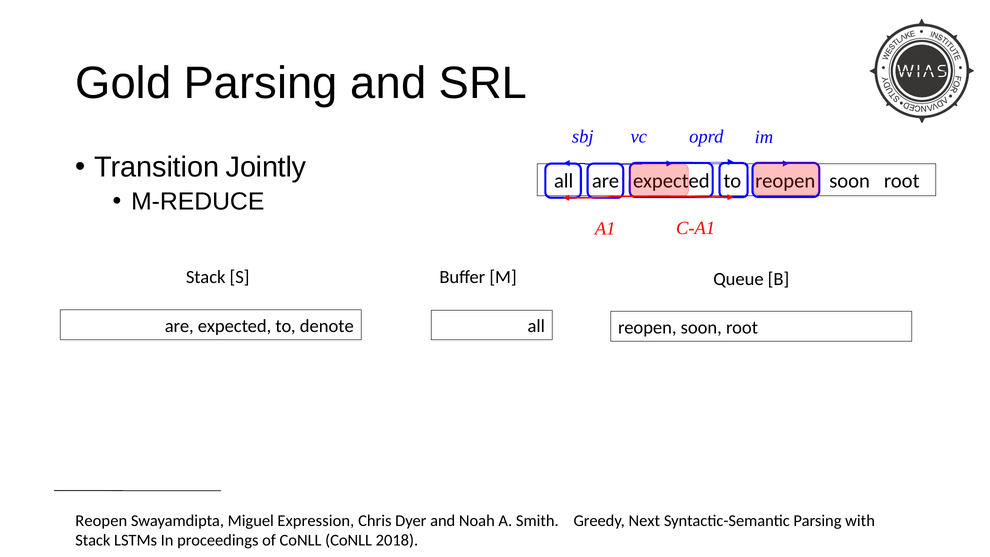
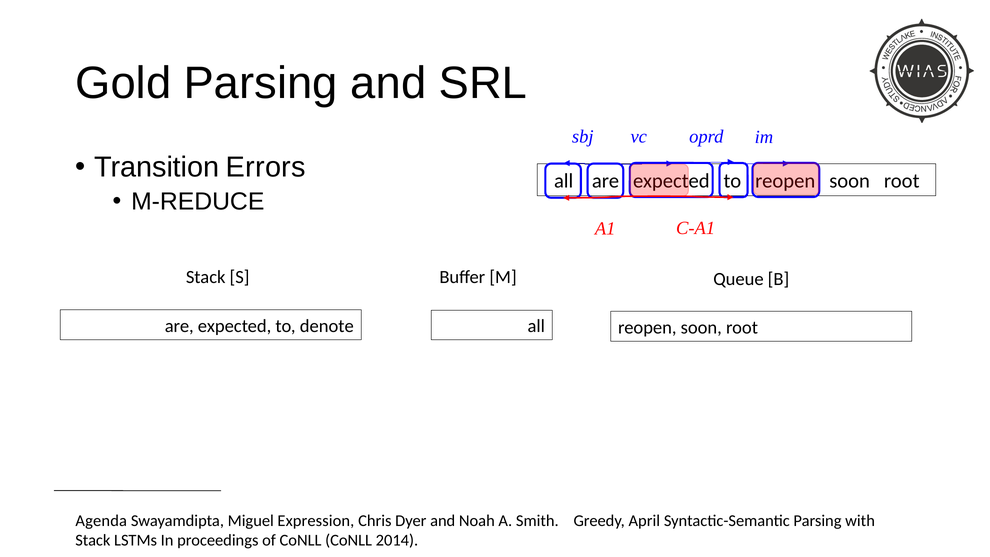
Jointly: Jointly -> Errors
Reopen at (101, 520): Reopen -> Agenda
Next: Next -> April
2018: 2018 -> 2014
